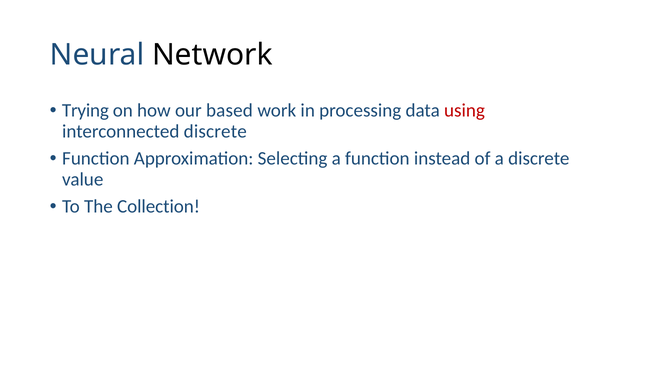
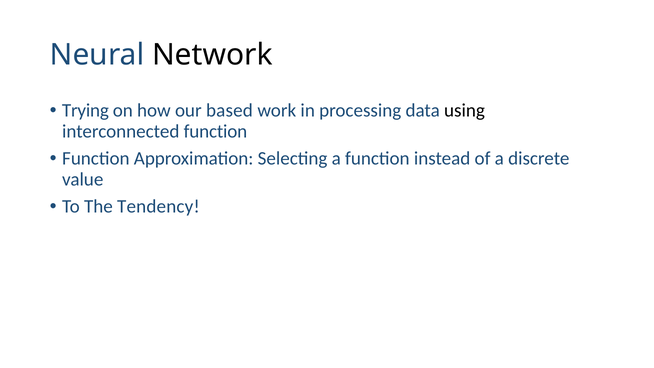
using colour: red -> black
interconnected discrete: discrete -> function
Collection: Collection -> Tendency
